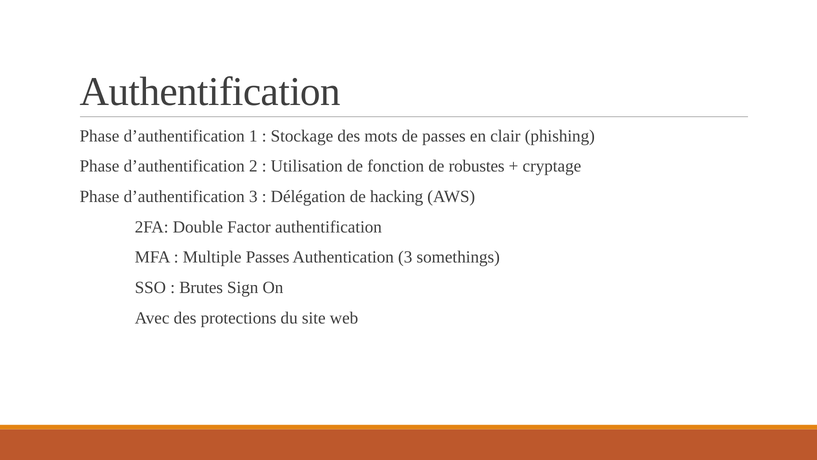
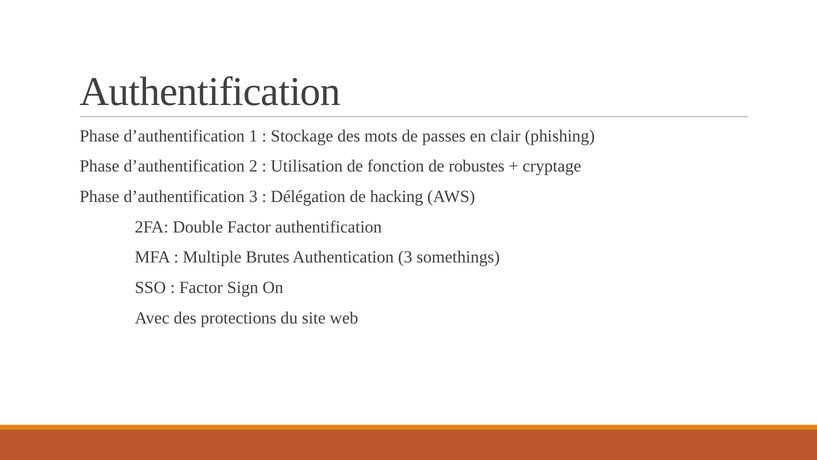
Multiple Passes: Passes -> Brutes
Brutes at (201, 287): Brutes -> Factor
